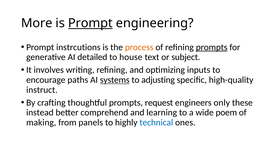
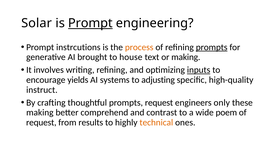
More: More -> Solar
detailed: detailed -> brought
or subject: subject -> making
inputs underline: none -> present
paths: paths -> yields
systems underline: present -> none
instead at (40, 113): instead -> making
learning: learning -> contrast
making at (41, 123): making -> request
panels: panels -> results
technical colour: blue -> orange
